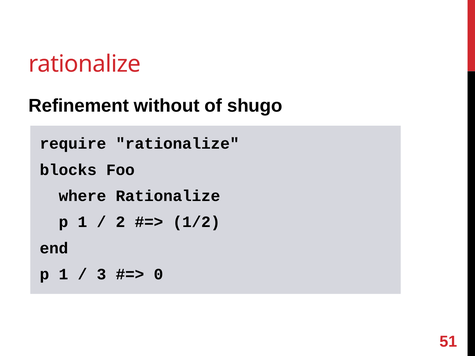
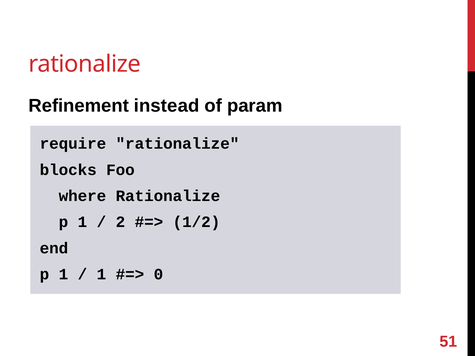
without: without -> instead
shugo: shugo -> param
3 at (101, 274): 3 -> 1
